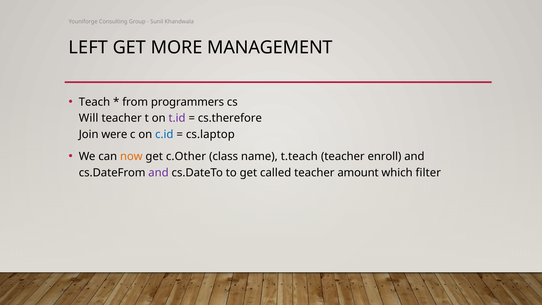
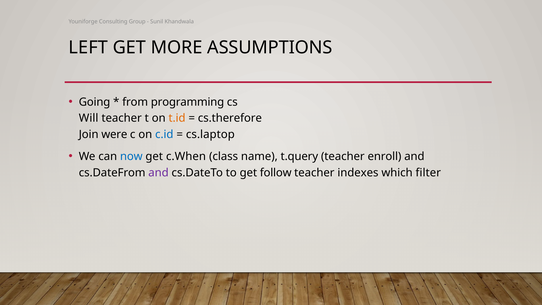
MANAGEMENT: MANAGEMENT -> ASSUMPTIONS
Teach: Teach -> Going
programmers: programmers -> programming
t.id colour: purple -> orange
now colour: orange -> blue
c.Other: c.Other -> c.When
t.teach: t.teach -> t.query
called: called -> follow
amount: amount -> indexes
